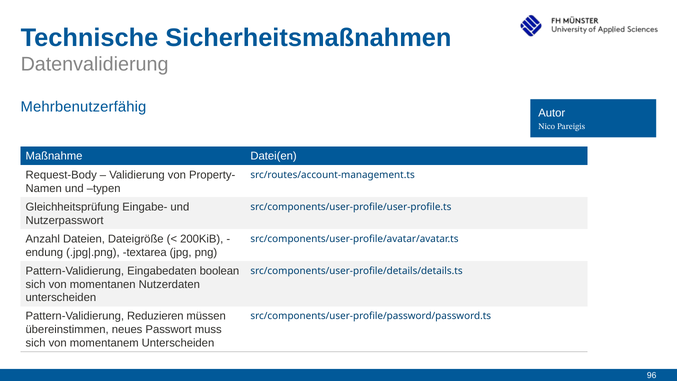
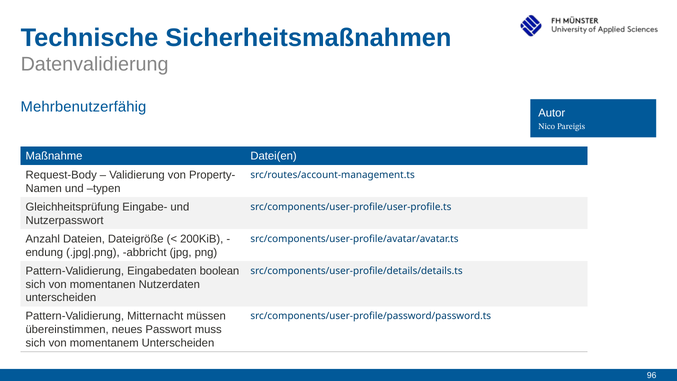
textarea: textarea -> abbricht
Reduzieren: Reduzieren -> Mitternacht
